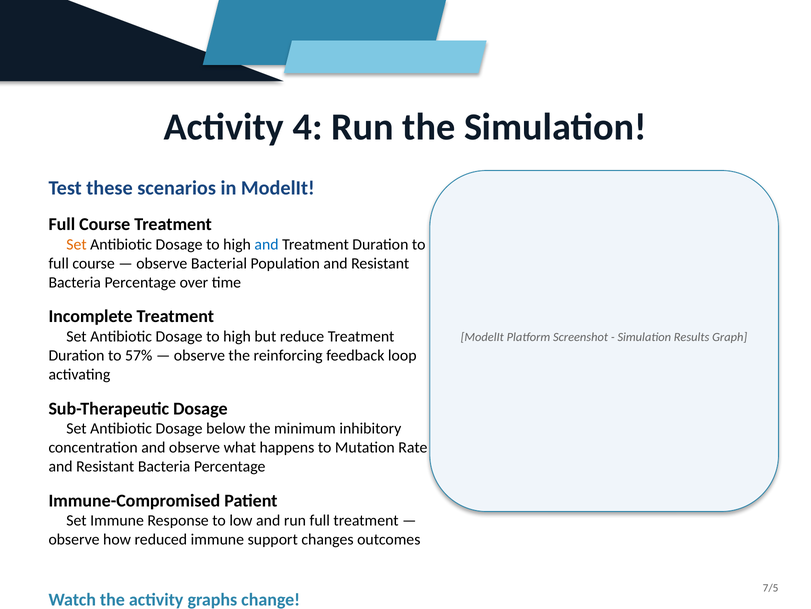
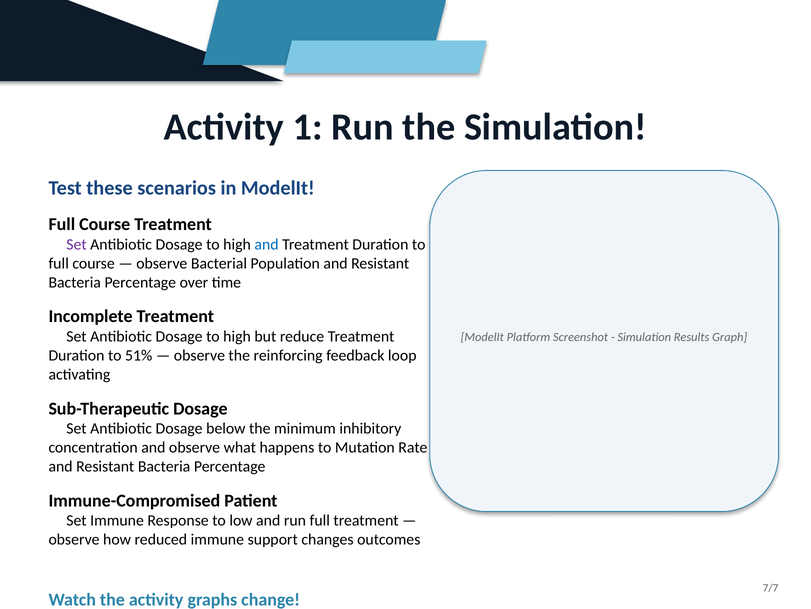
4: 4 -> 1
Set at (76, 244) colour: orange -> purple
57%: 57% -> 51%
7/5: 7/5 -> 7/7
